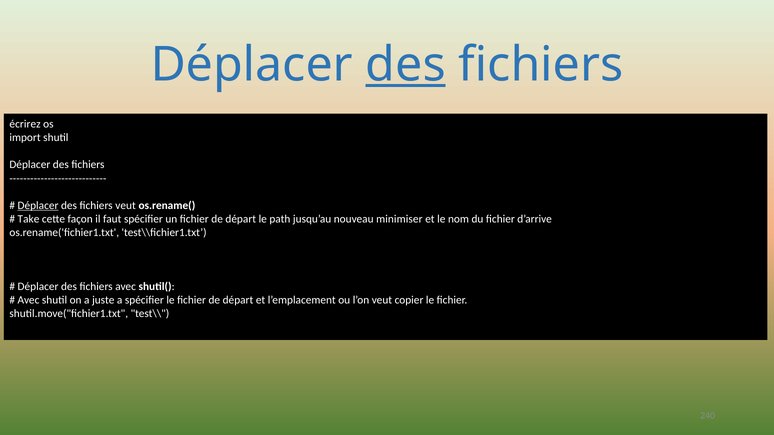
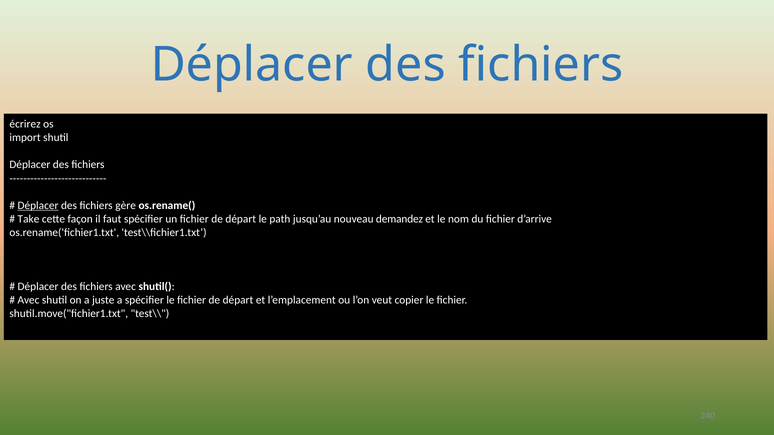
des at (406, 65) underline: present -> none
fichiers veut: veut -> gère
minimiser: minimiser -> demandez
